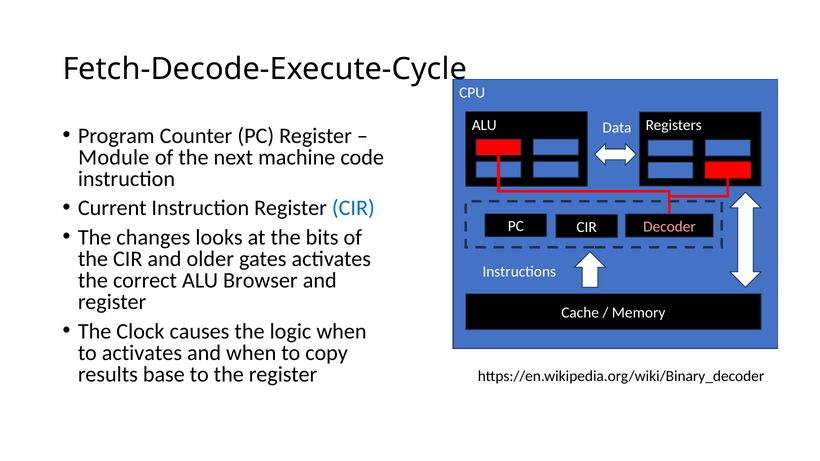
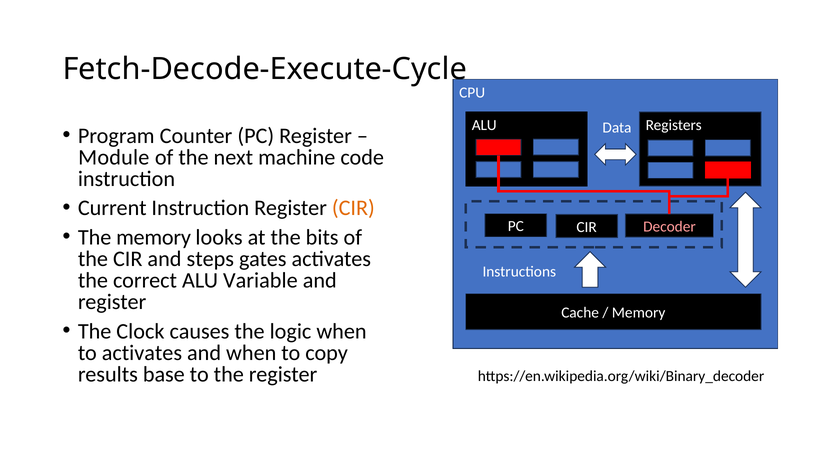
CIR at (353, 208) colour: blue -> orange
The changes: changes -> memory
older: older -> steps
Browser: Browser -> Variable
